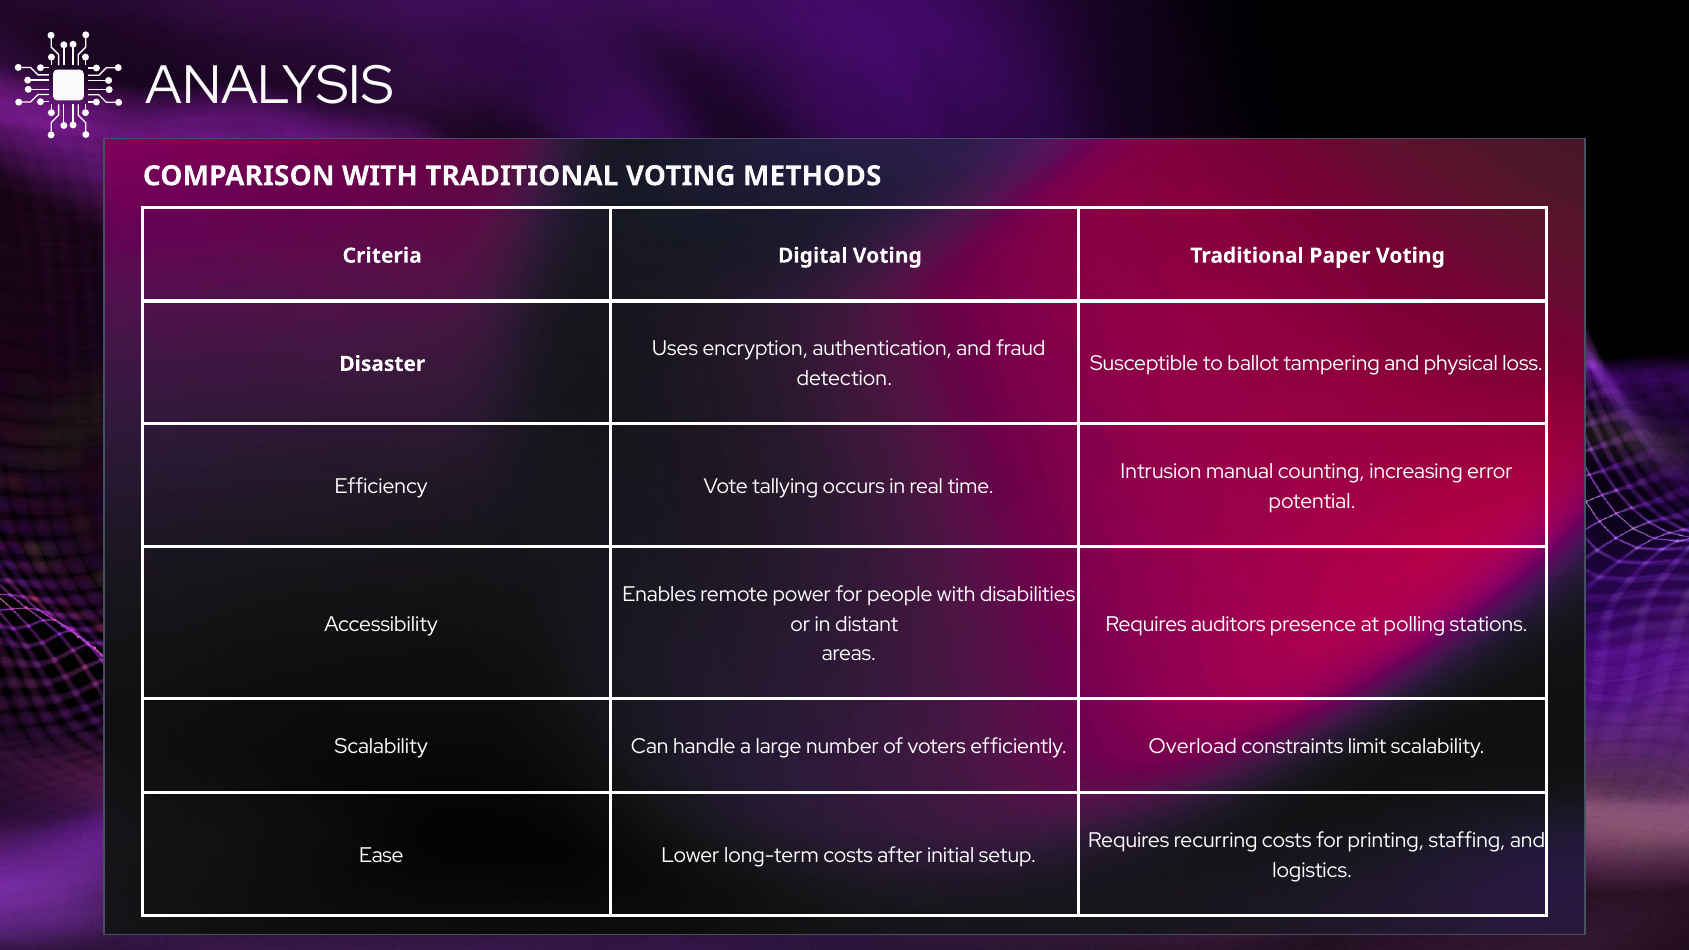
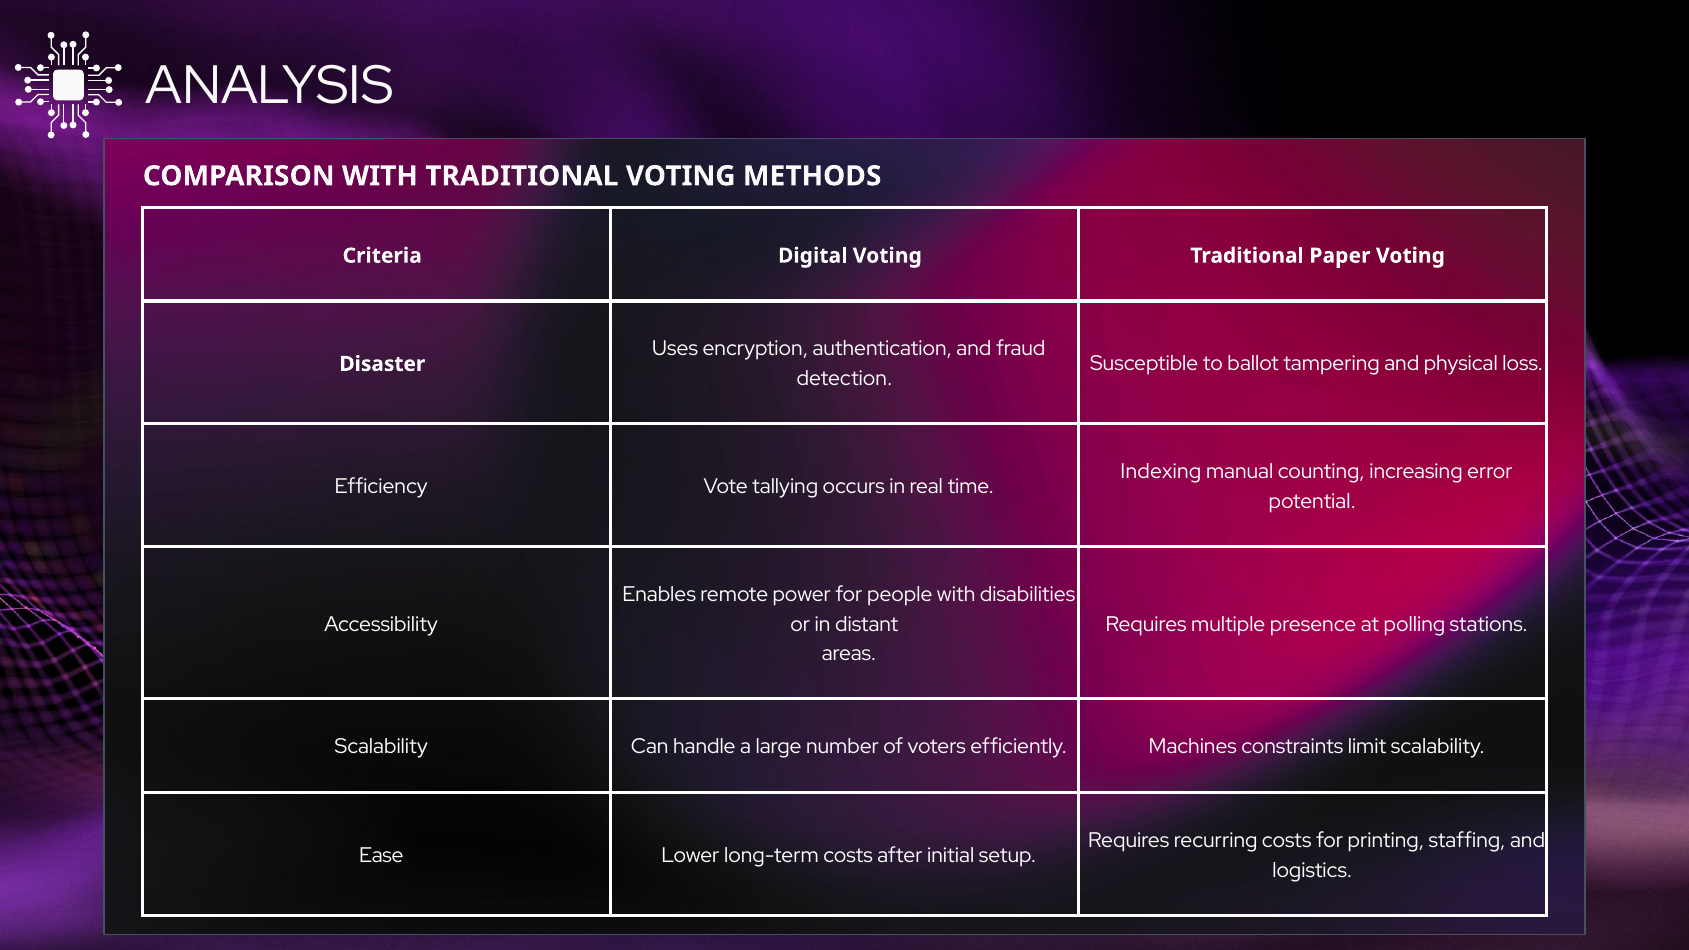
Intrusion: Intrusion -> Indexing
auditors: auditors -> multiple
Overload: Overload -> Machines
